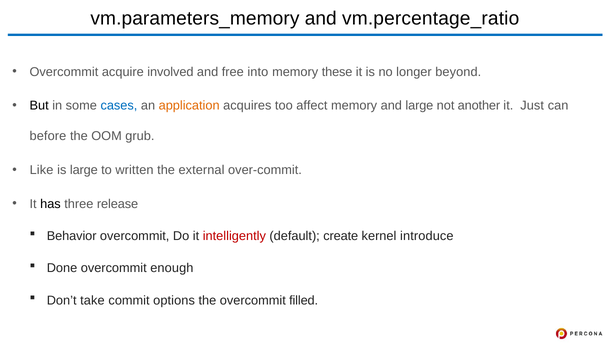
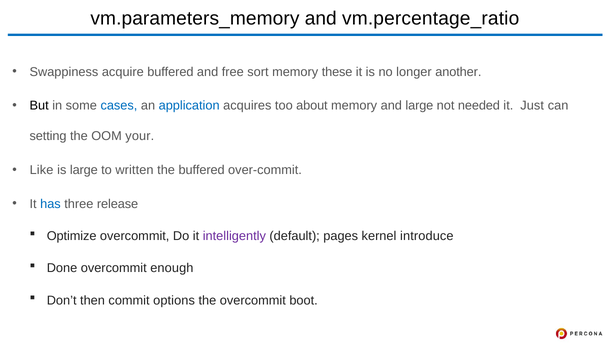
Overcommit at (64, 72): Overcommit -> Swappiness
acquire involved: involved -> buffered
into: into -> sort
beyond: beyond -> another
application colour: orange -> blue
affect: affect -> about
another: another -> needed
before: before -> setting
grub: grub -> your
the external: external -> buffered
has colour: black -> blue
Behavior: Behavior -> Optimize
intelligently colour: red -> purple
create: create -> pages
take: take -> then
filled: filled -> boot
